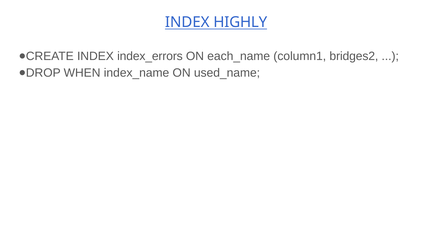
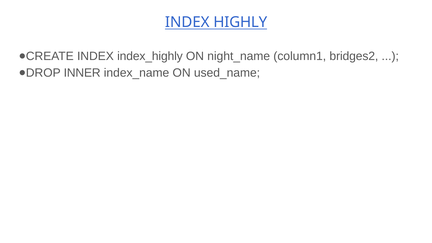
index_errors: index_errors -> index_highly
each_name: each_name -> night_name
WHEN: WHEN -> INNER
